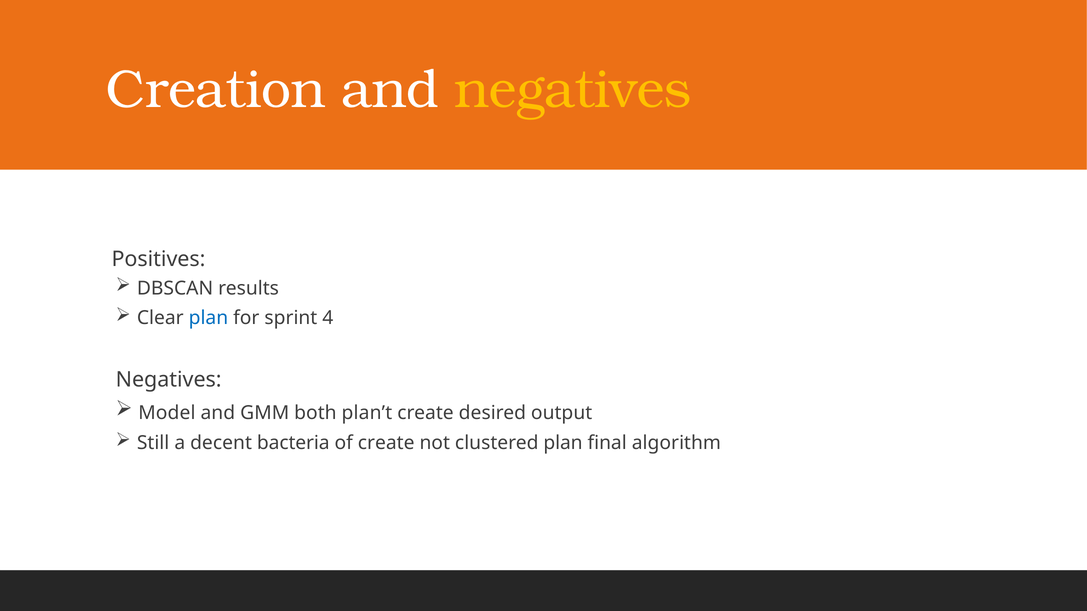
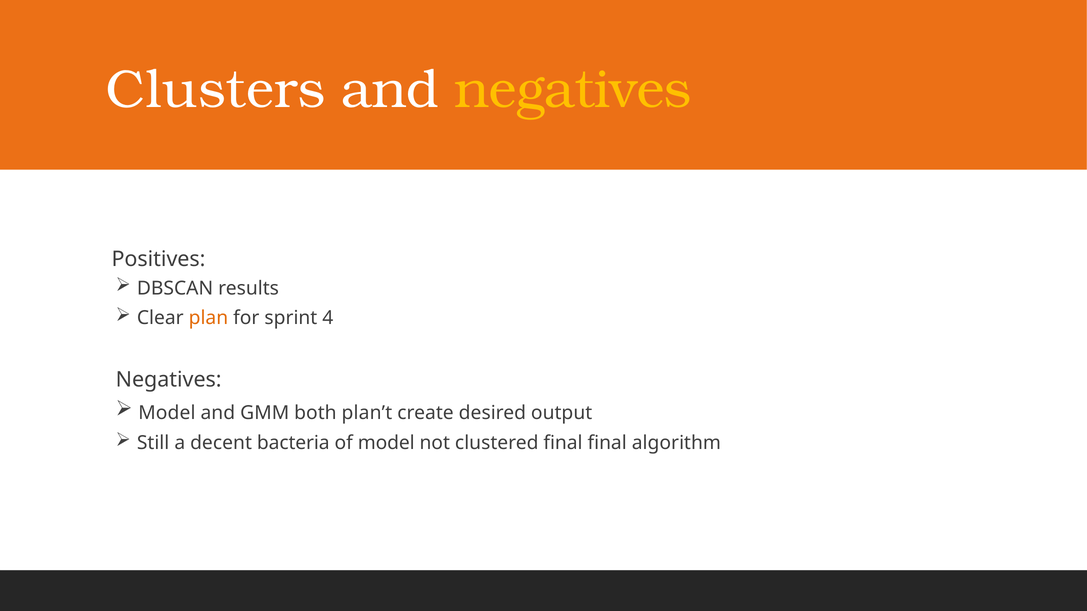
Creation: Creation -> Clusters
plan at (208, 318) colour: blue -> orange
of create: create -> model
clustered plan: plan -> final
